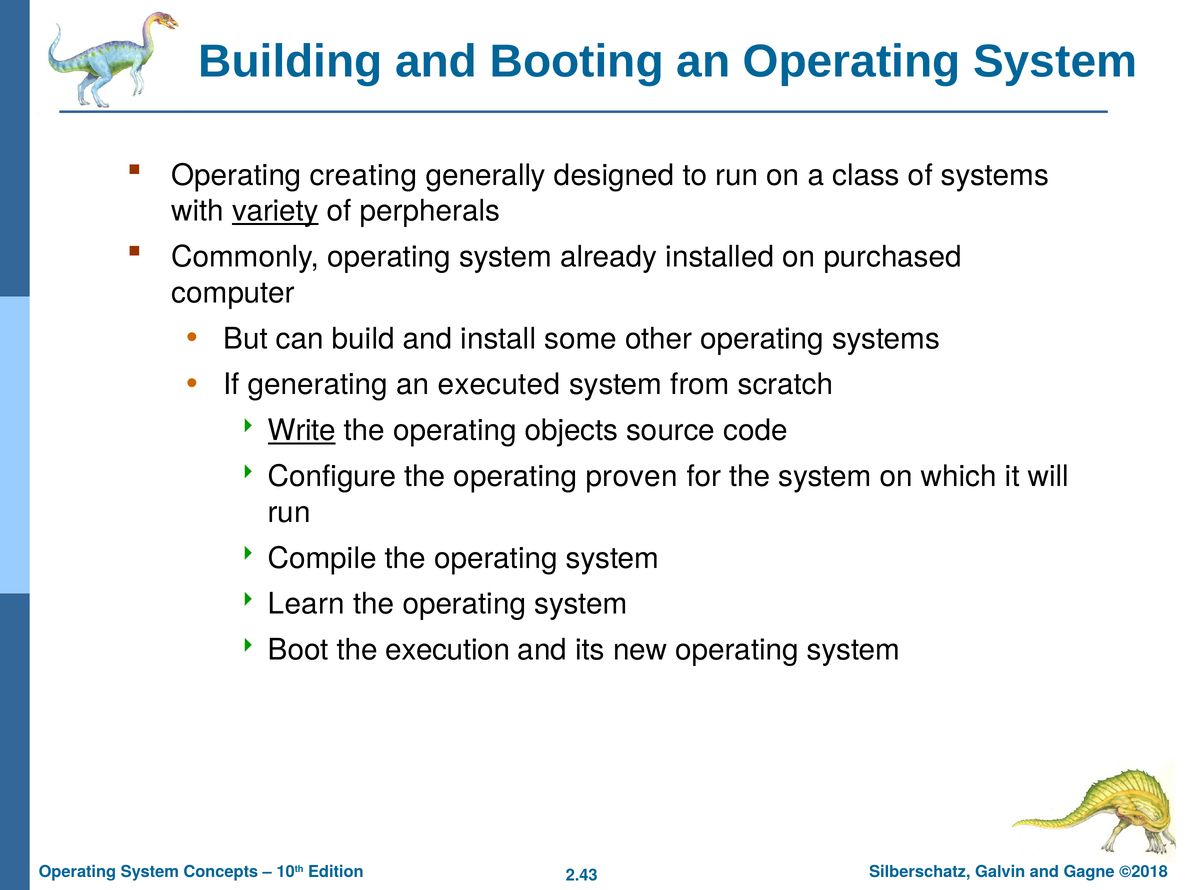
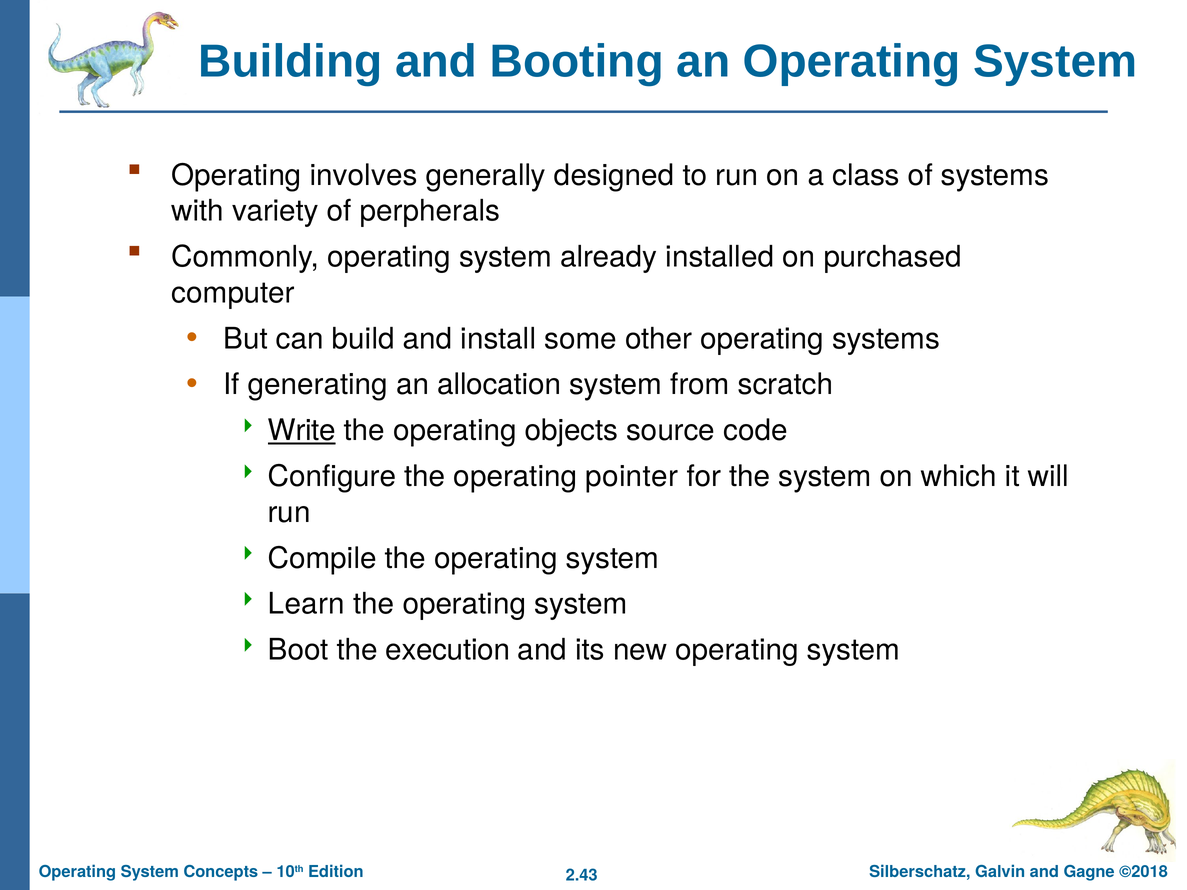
creating: creating -> involves
variety underline: present -> none
executed: executed -> allocation
proven: proven -> pointer
